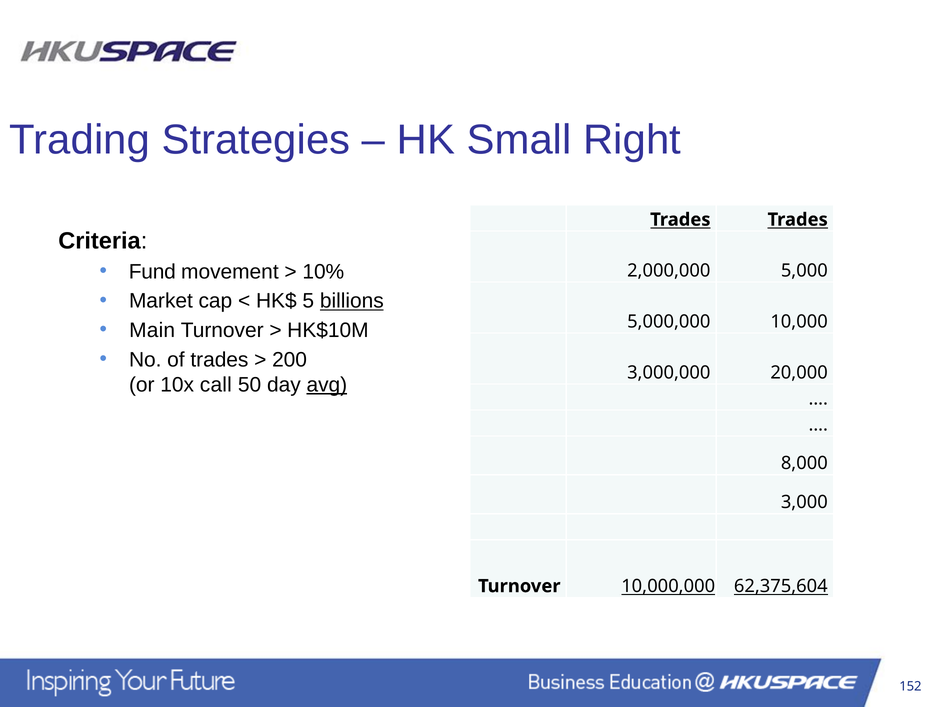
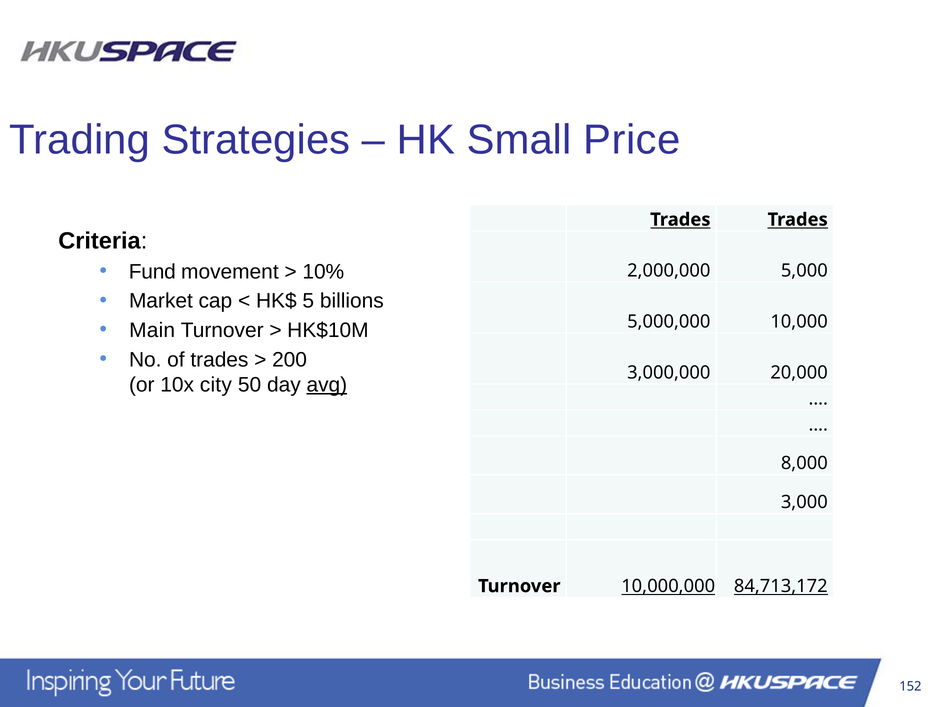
Right: Right -> Price
billions underline: present -> none
call: call -> city
62,375,604: 62,375,604 -> 84,713,172
